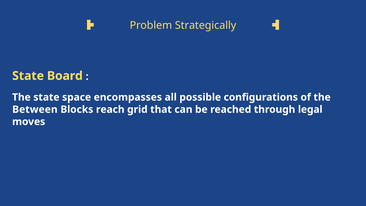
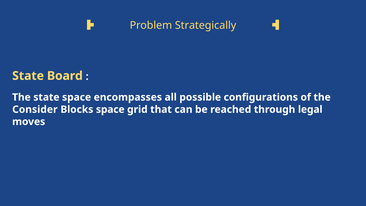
Between: Between -> Consider
Blocks reach: reach -> space
